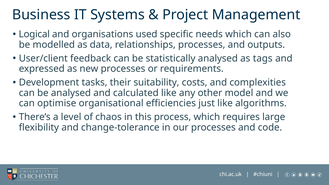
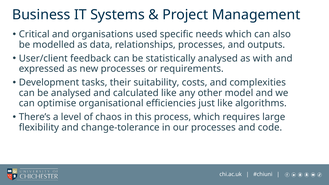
Logical: Logical -> Critical
tags: tags -> with
